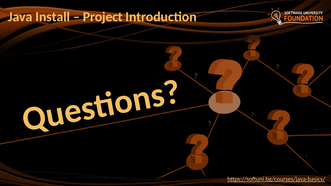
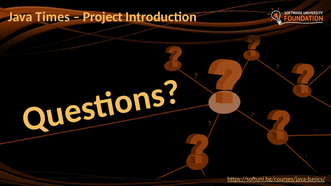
Install: Install -> Times
